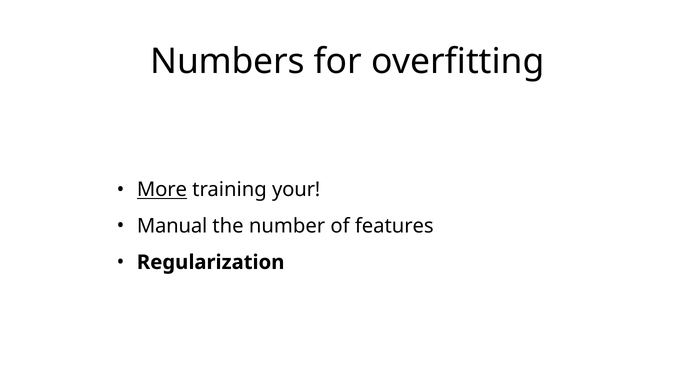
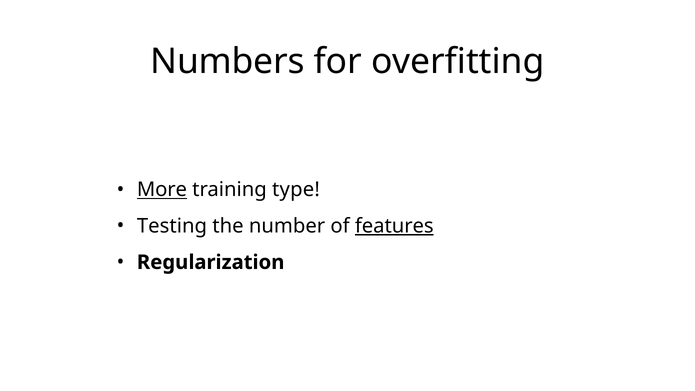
your: your -> type
Manual: Manual -> Testing
features underline: none -> present
